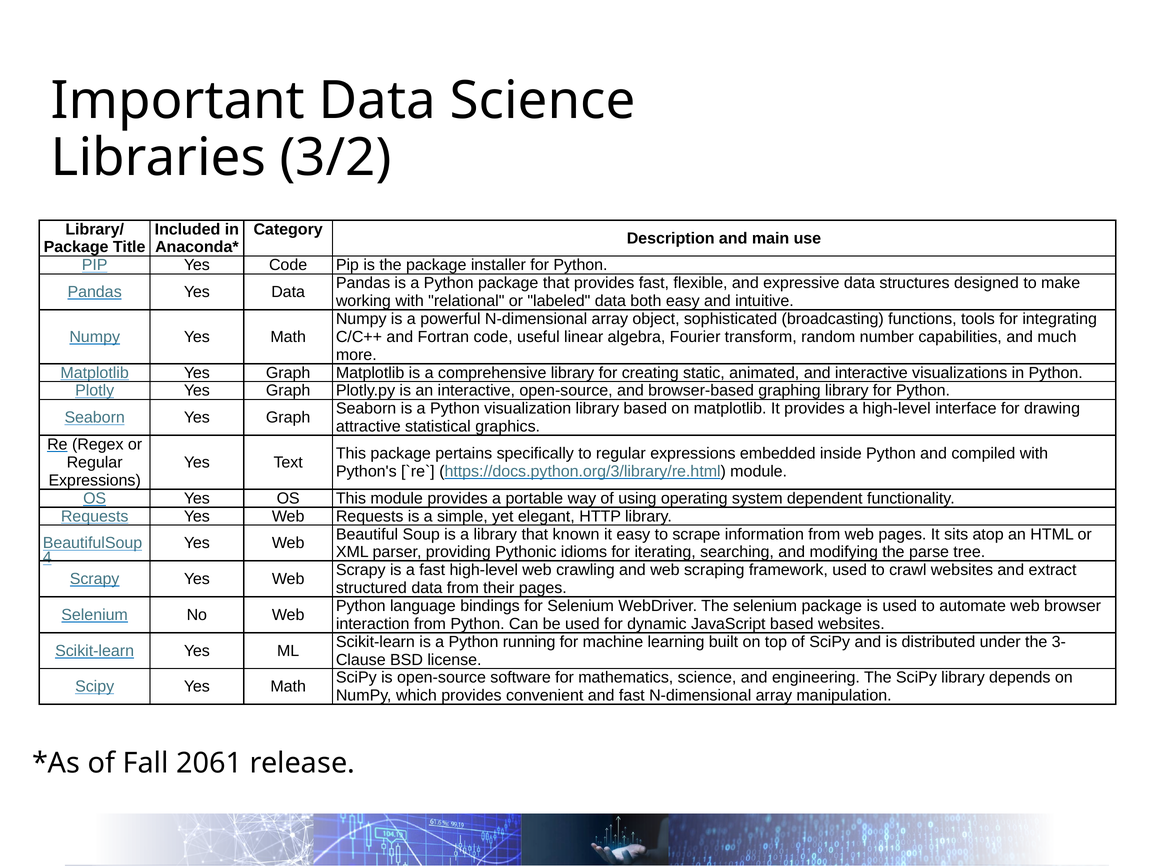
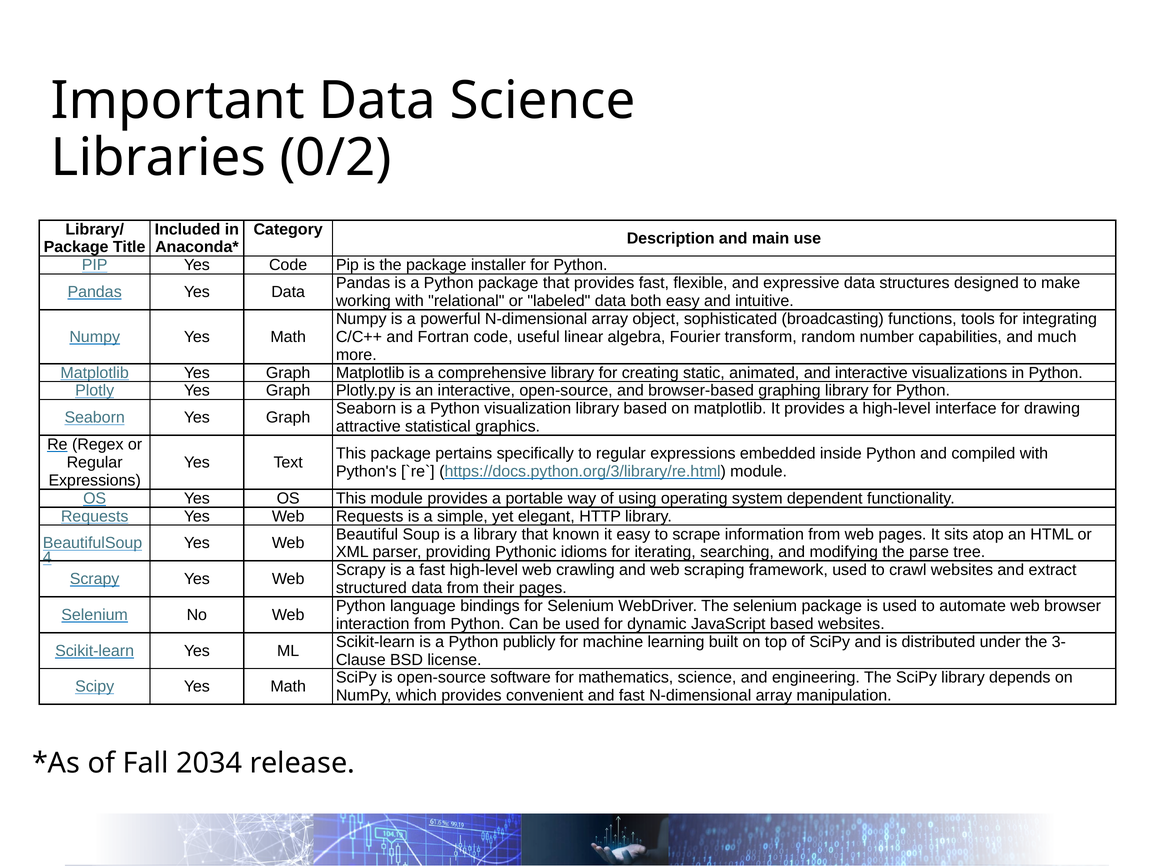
3/2: 3/2 -> 0/2
running: running -> publicly
2061: 2061 -> 2034
